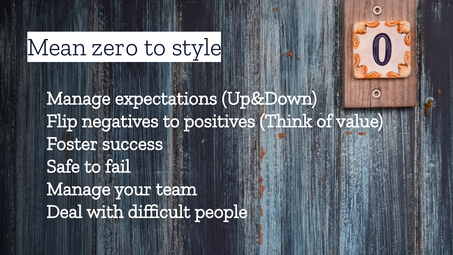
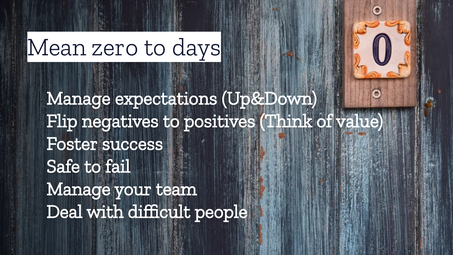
style: style -> days
